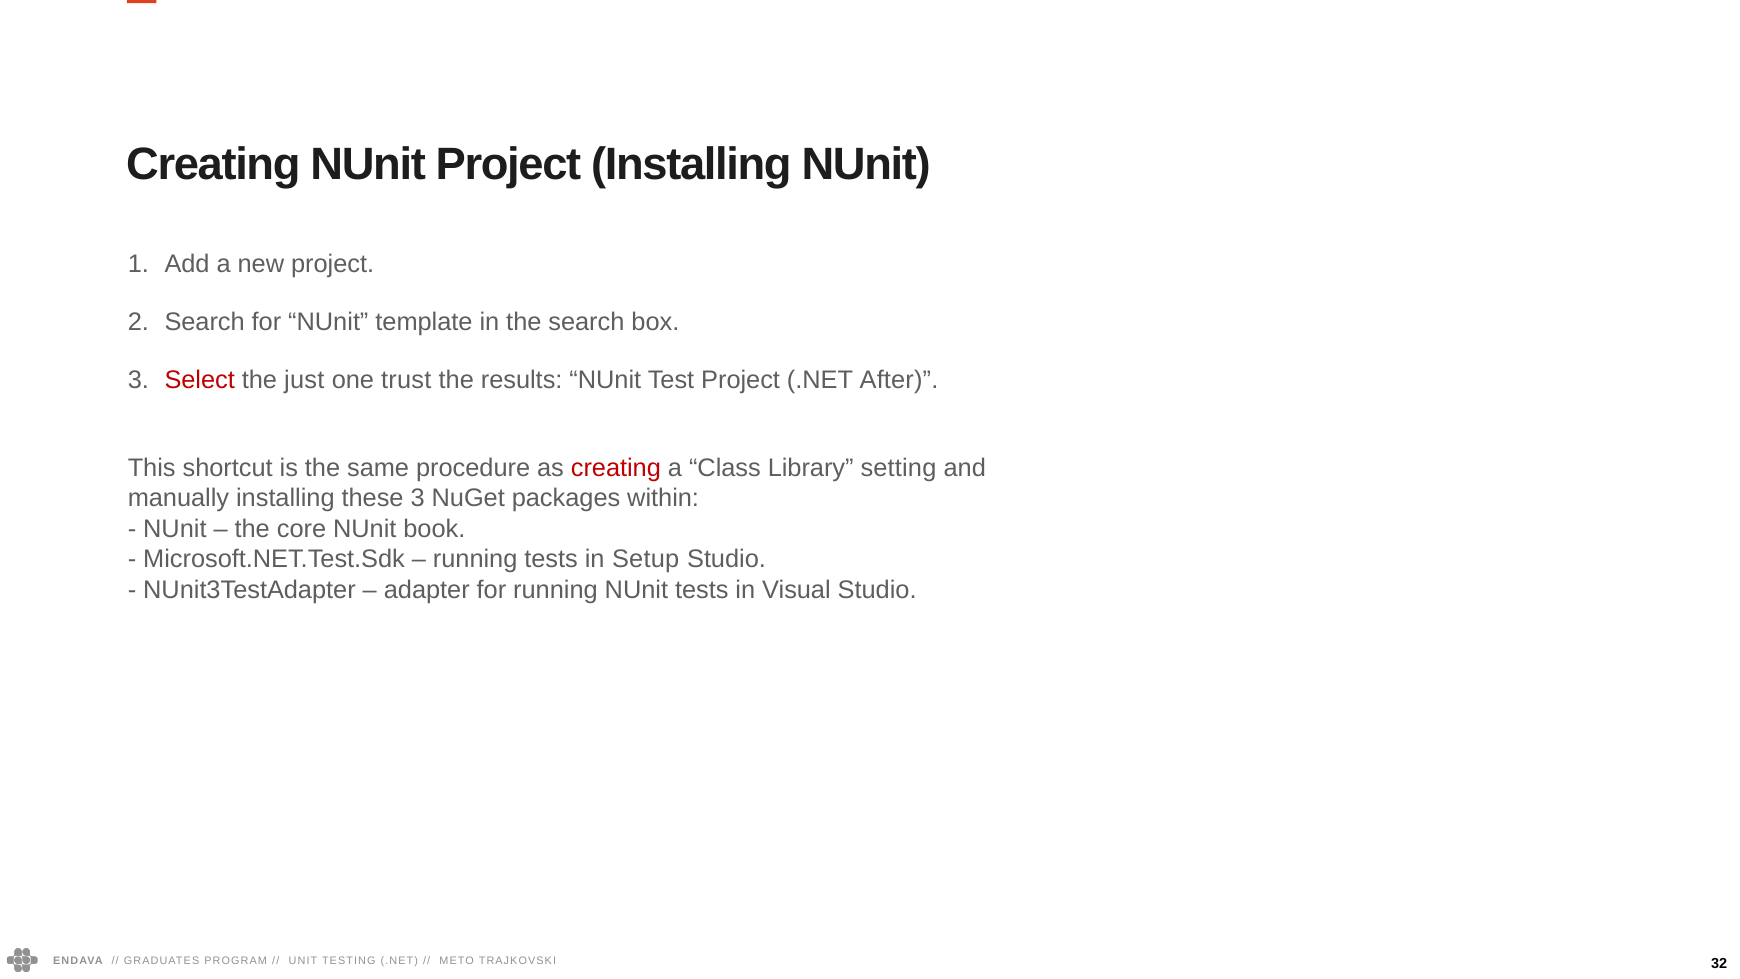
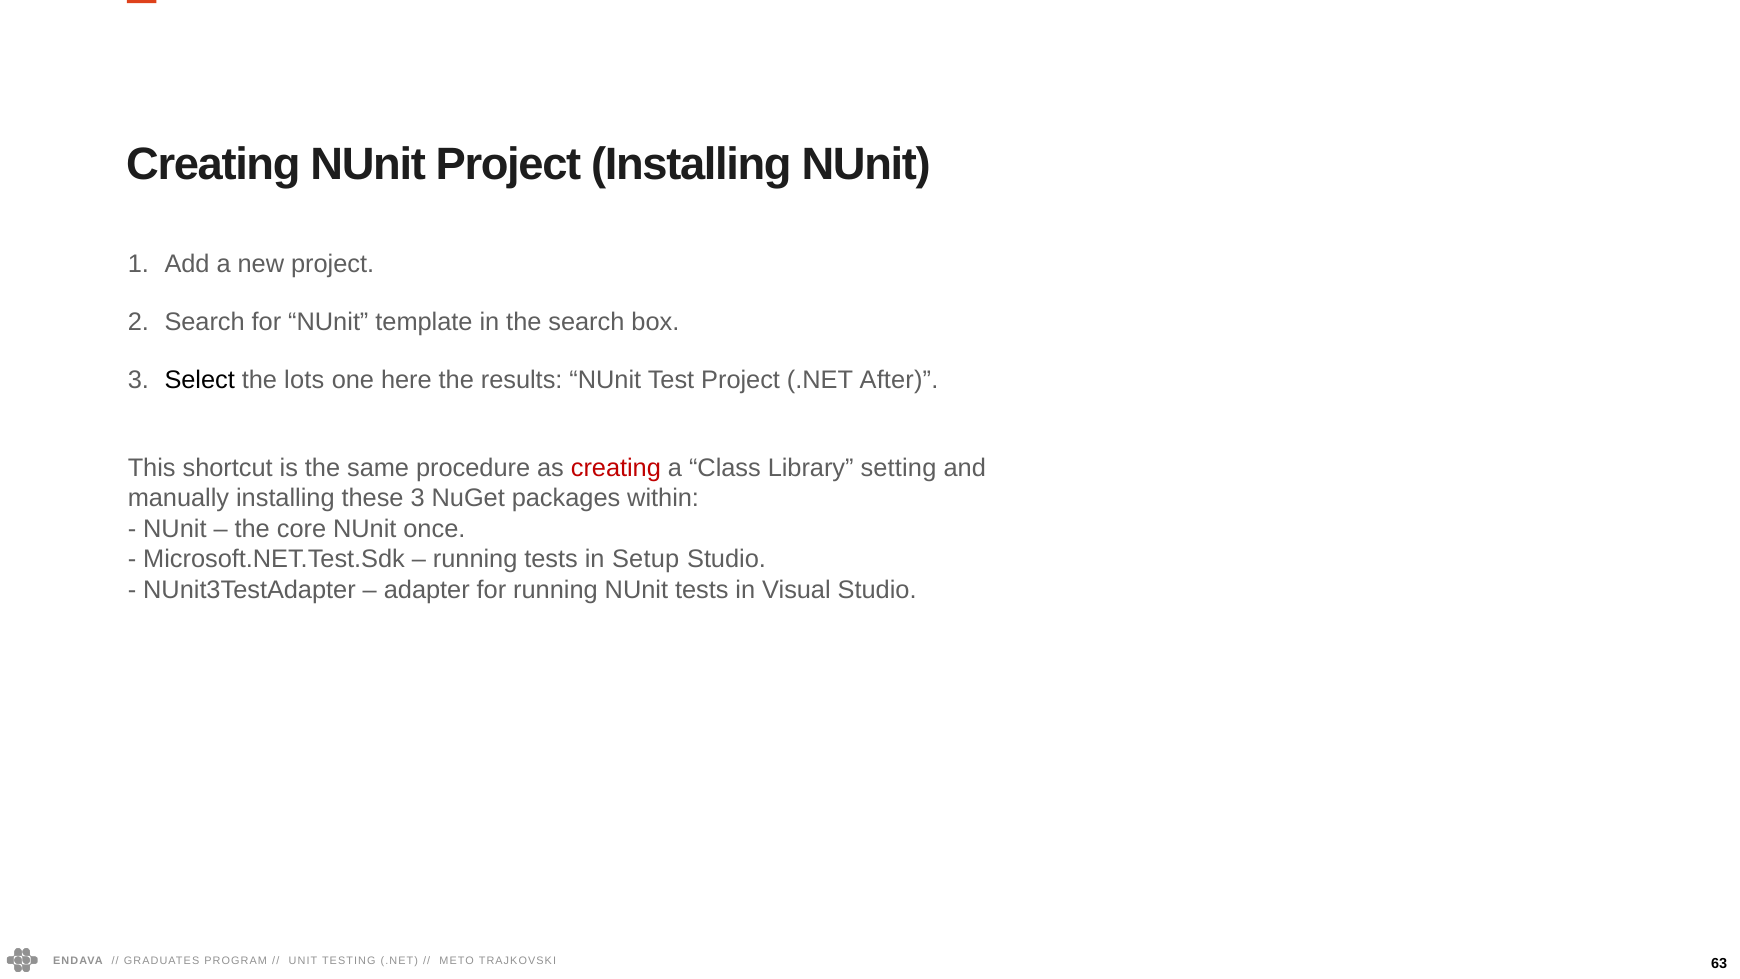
Select colour: red -> black
just: just -> lots
trust: trust -> here
book: book -> once
32: 32 -> 63
